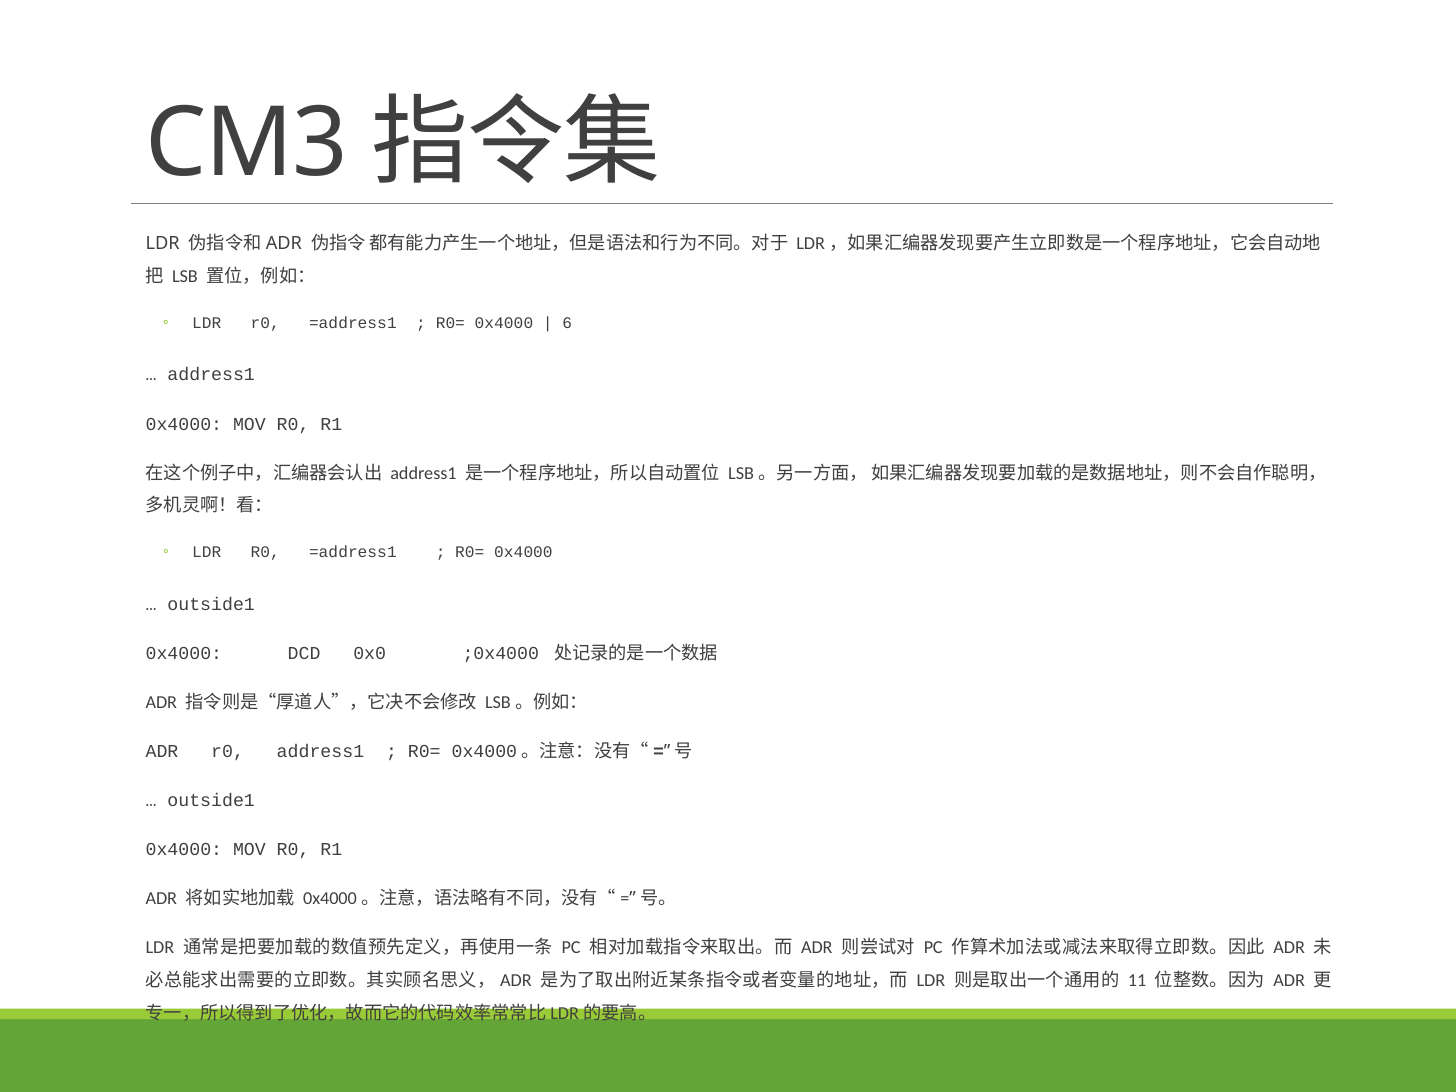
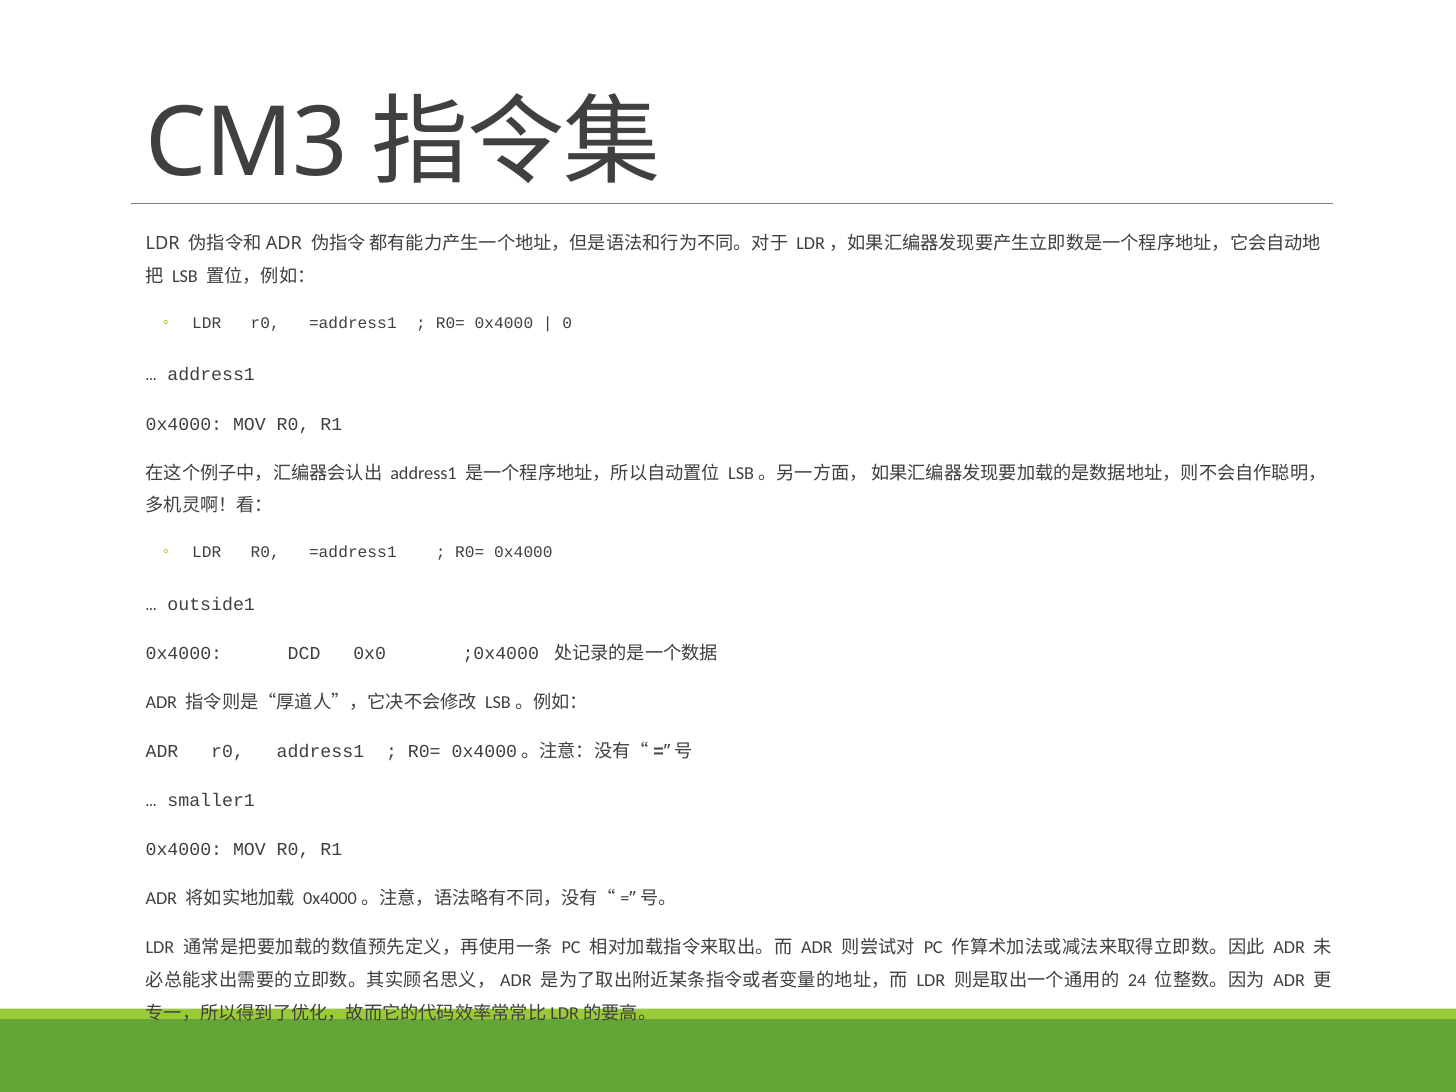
6: 6 -> 0
outside1 at (211, 801): outside1 -> smaller1
11: 11 -> 24
